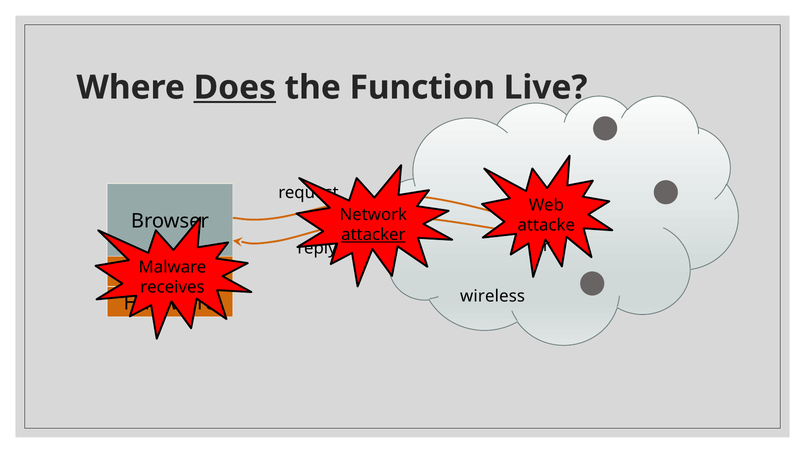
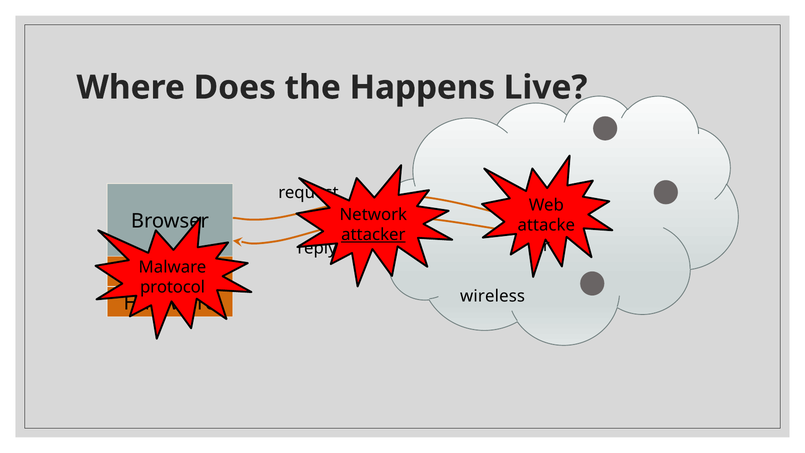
Does underline: present -> none
Function: Function -> Happens
receives: receives -> protocol
